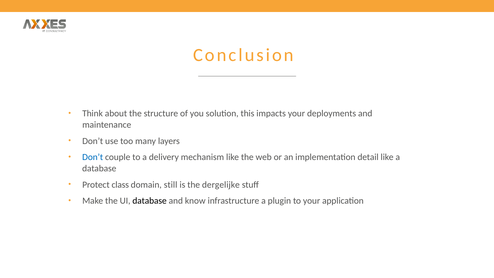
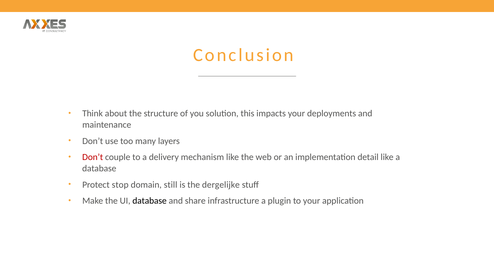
Don’t at (93, 157) colour: blue -> red
class: class -> stop
know: know -> share
